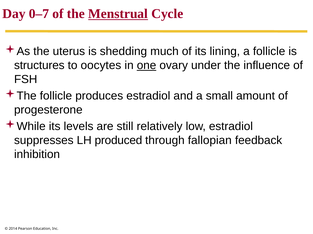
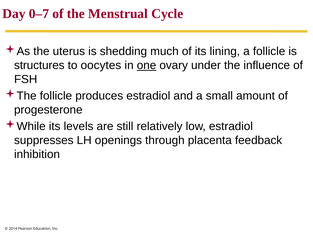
Menstrual underline: present -> none
produced: produced -> openings
fallopian: fallopian -> placenta
